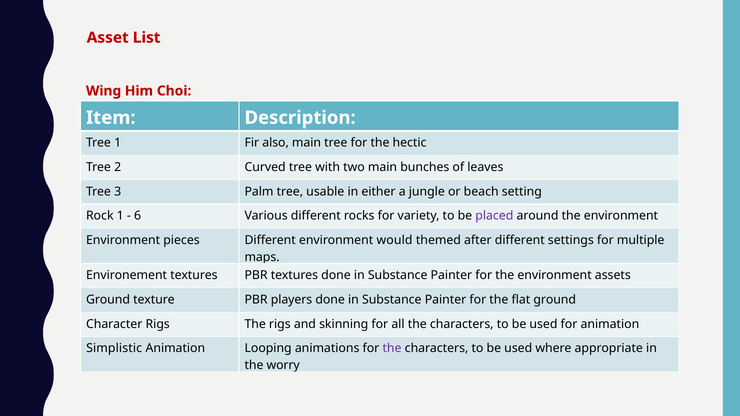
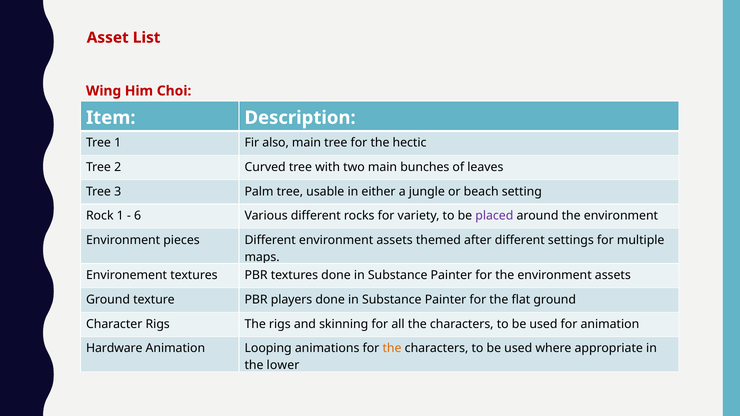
Different environment would: would -> assets
Simplistic: Simplistic -> Hardware
the at (392, 349) colour: purple -> orange
worry: worry -> lower
